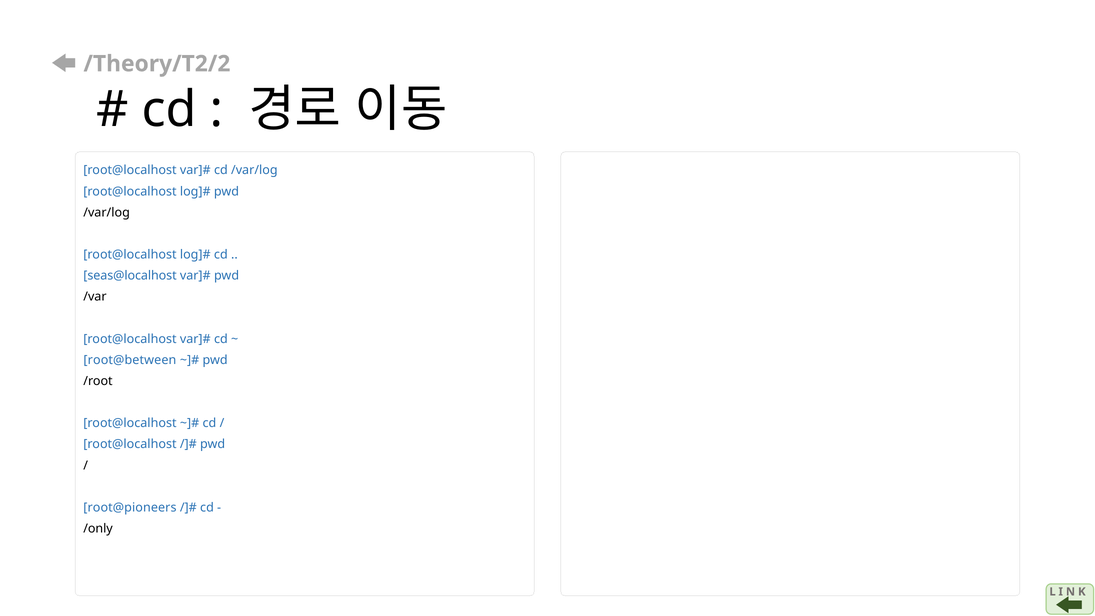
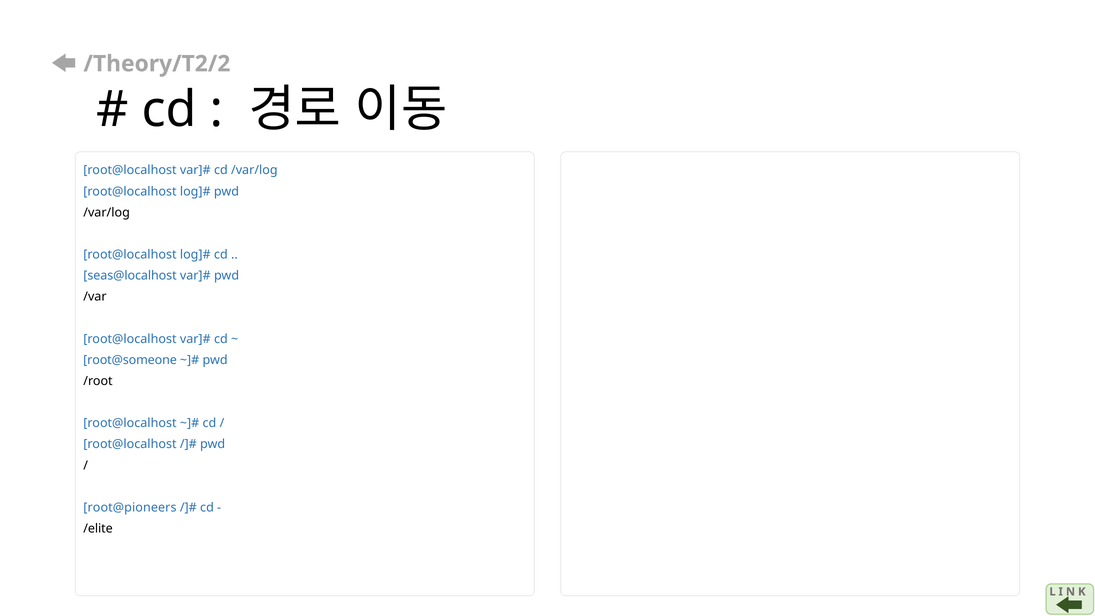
root@between: root@between -> root@someone
/only: /only -> /elite
